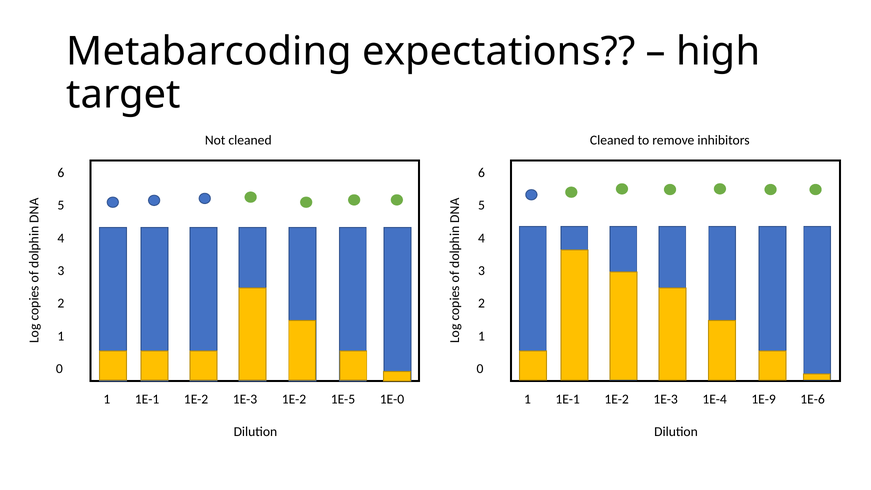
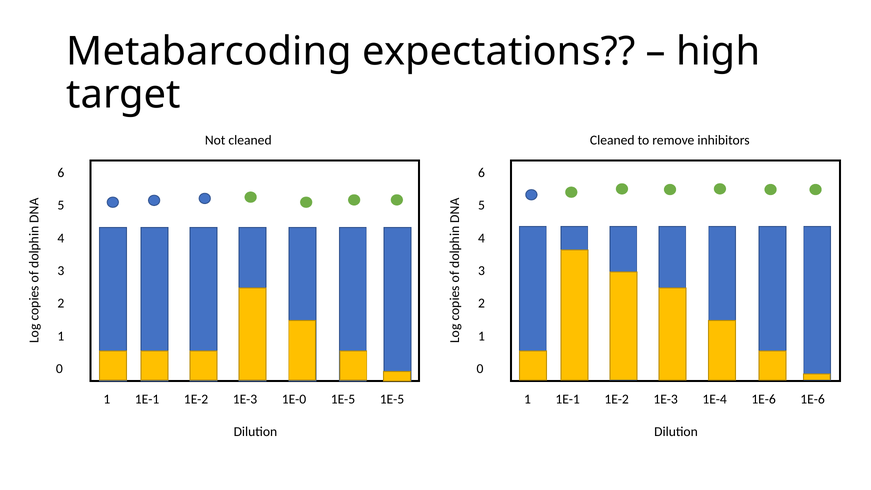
1E-3 1E-2: 1E-2 -> 1E-0
1E-5 1E-0: 1E-0 -> 1E-5
1E-4 1E-9: 1E-9 -> 1E-6
